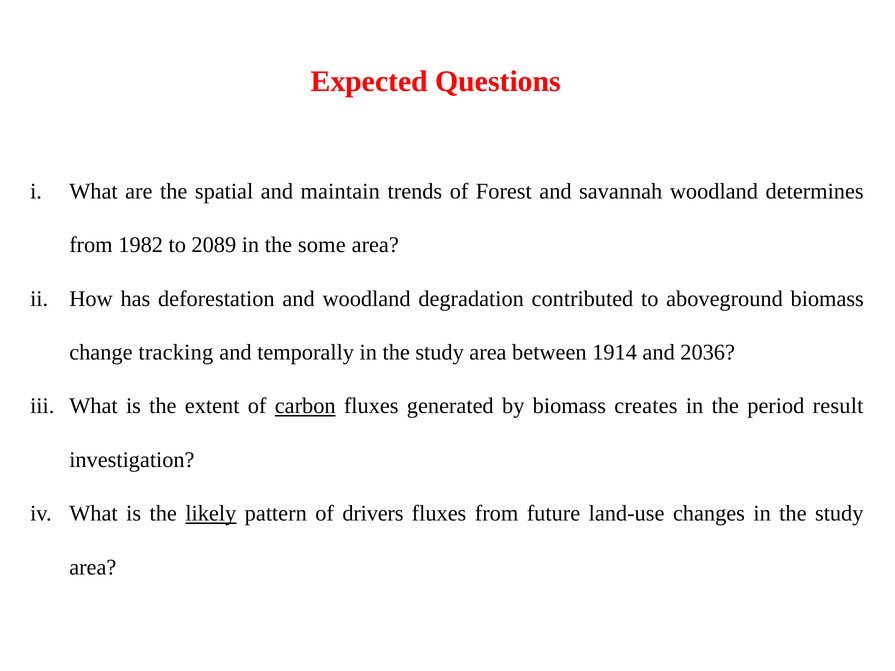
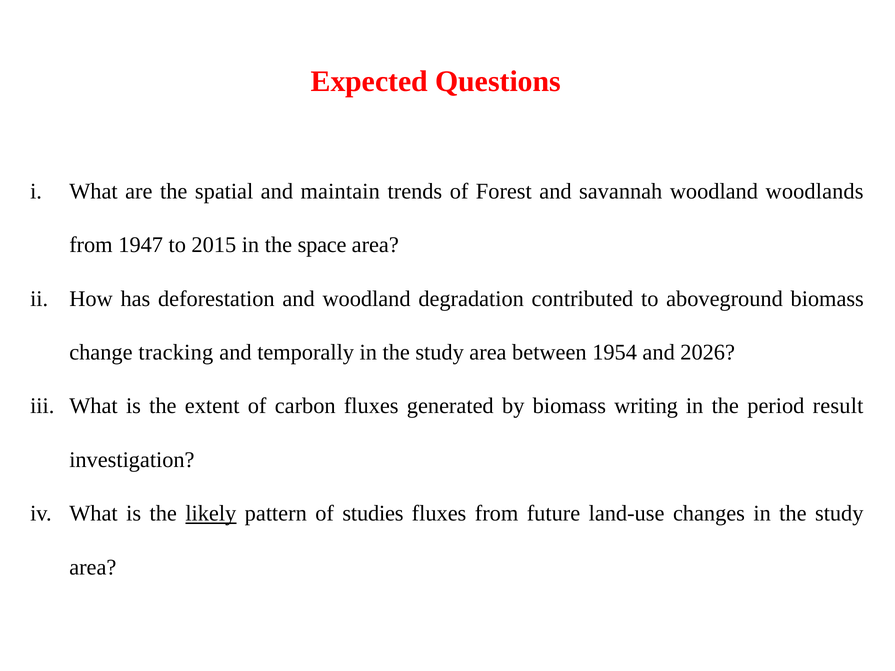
determines: determines -> woodlands
1982: 1982 -> 1947
2089: 2089 -> 2015
some: some -> space
1914: 1914 -> 1954
2036: 2036 -> 2026
carbon underline: present -> none
creates: creates -> writing
drivers: drivers -> studies
